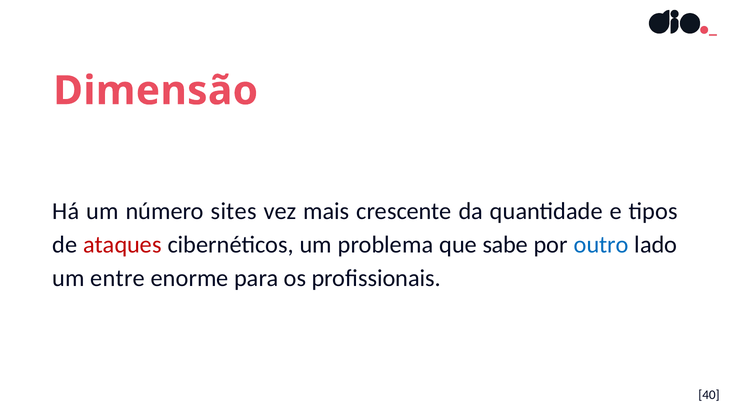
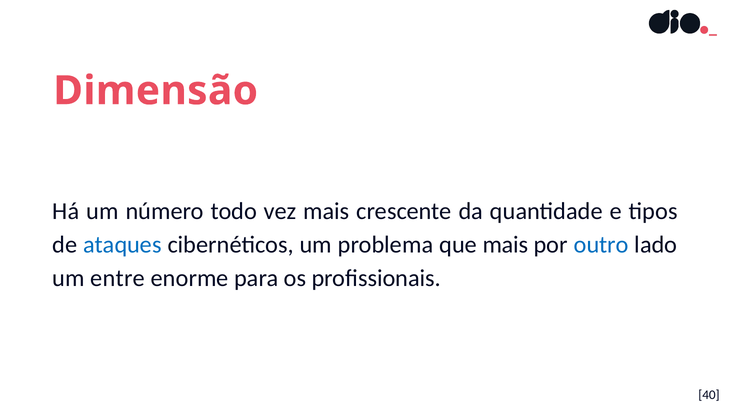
sites: sites -> todo
ataques colour: red -> blue
que sabe: sabe -> mais
